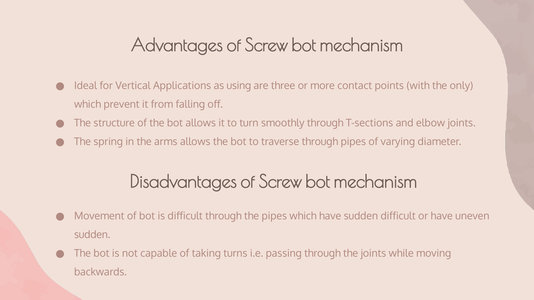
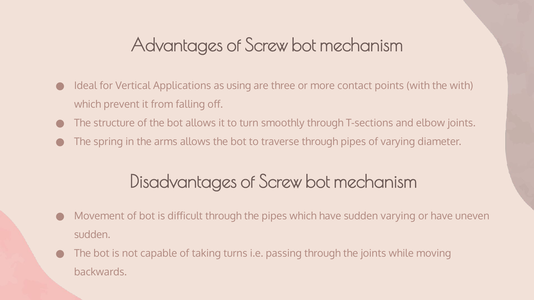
the only: only -> with
sudden difficult: difficult -> varying
